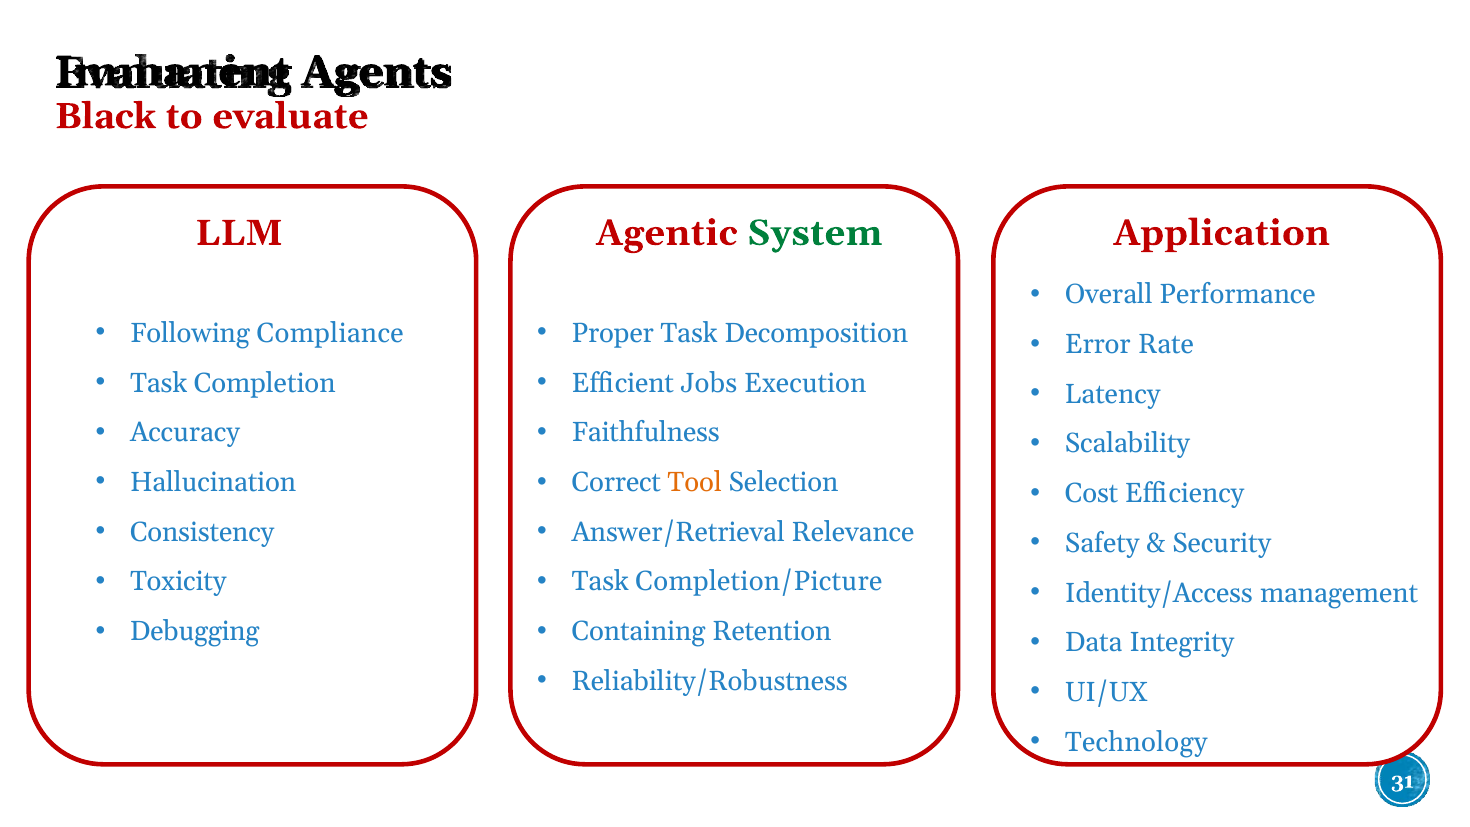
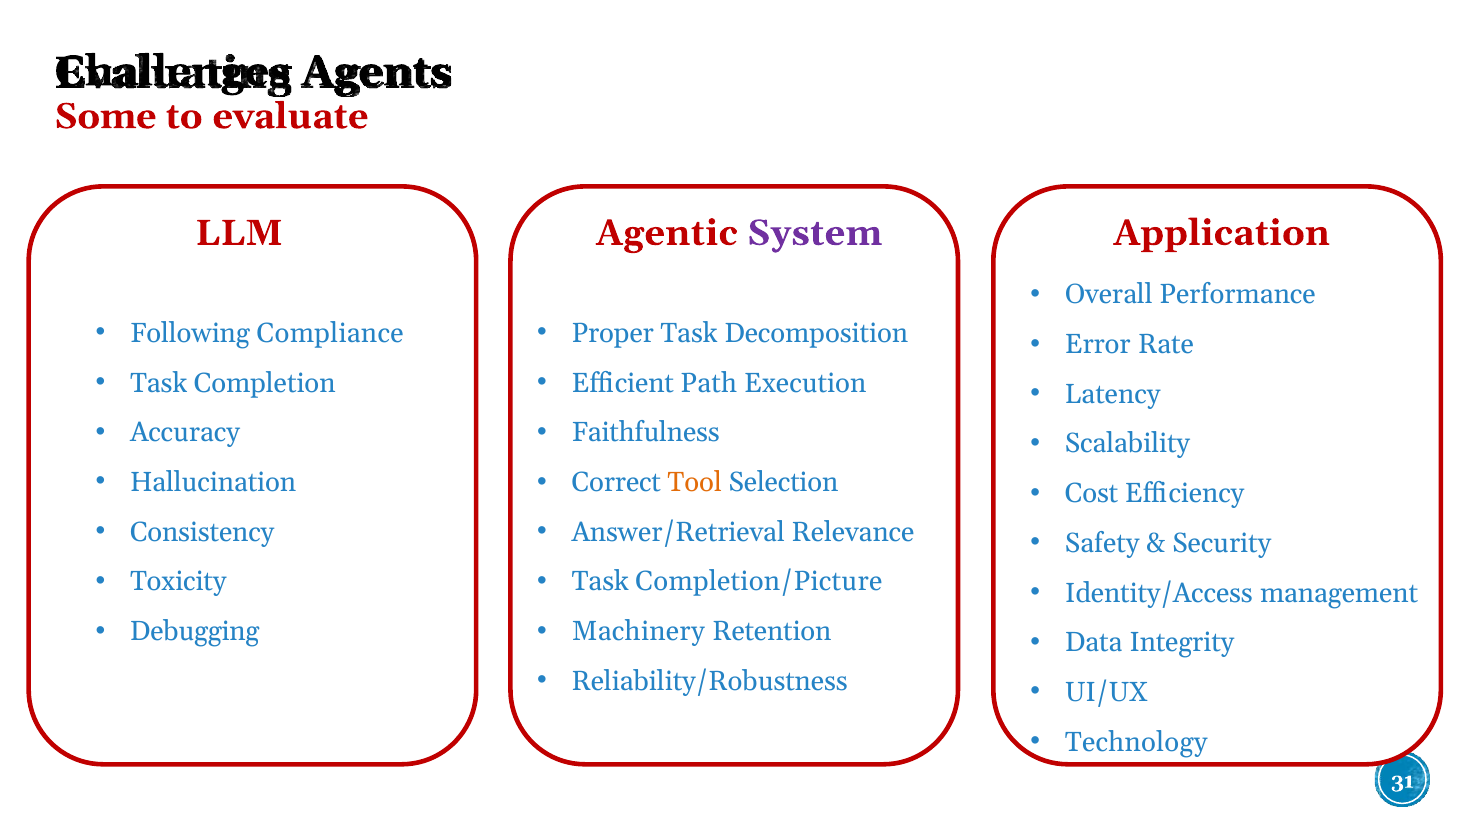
Immanent: Immanent -> Challenges
Black: Black -> Some
System colour: green -> purple
Jobs: Jobs -> Path
Containing: Containing -> Machinery
